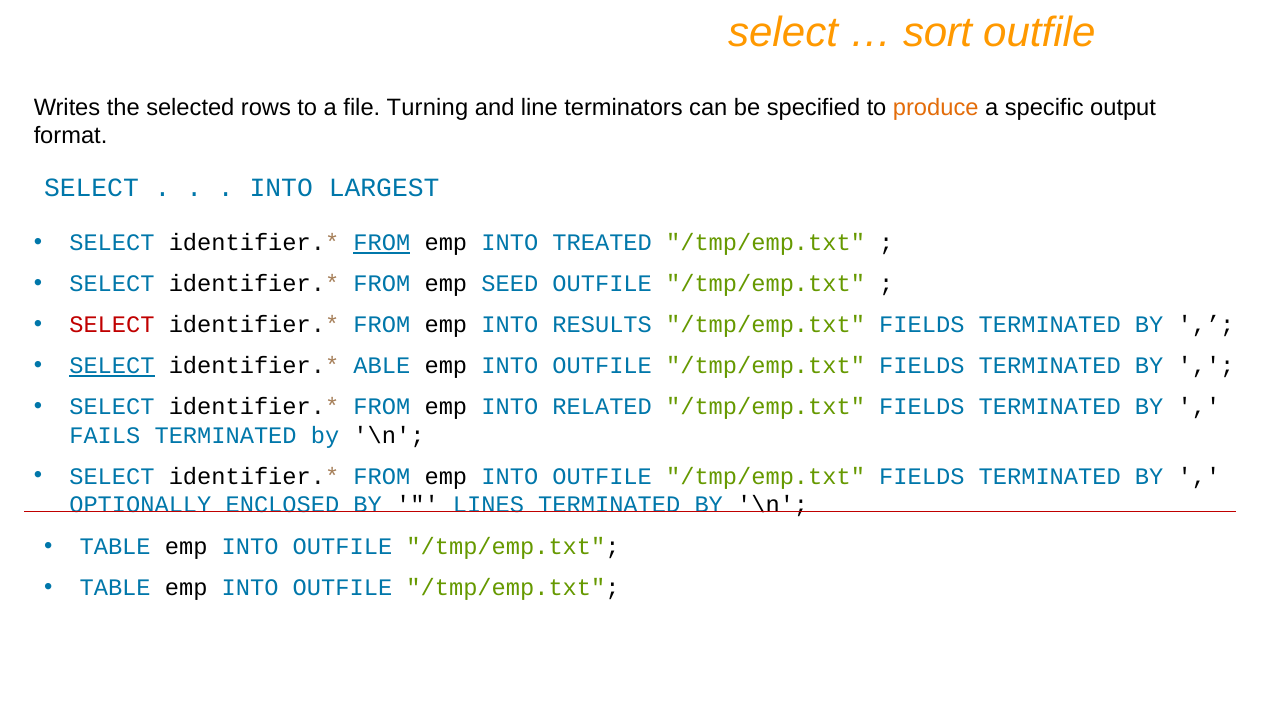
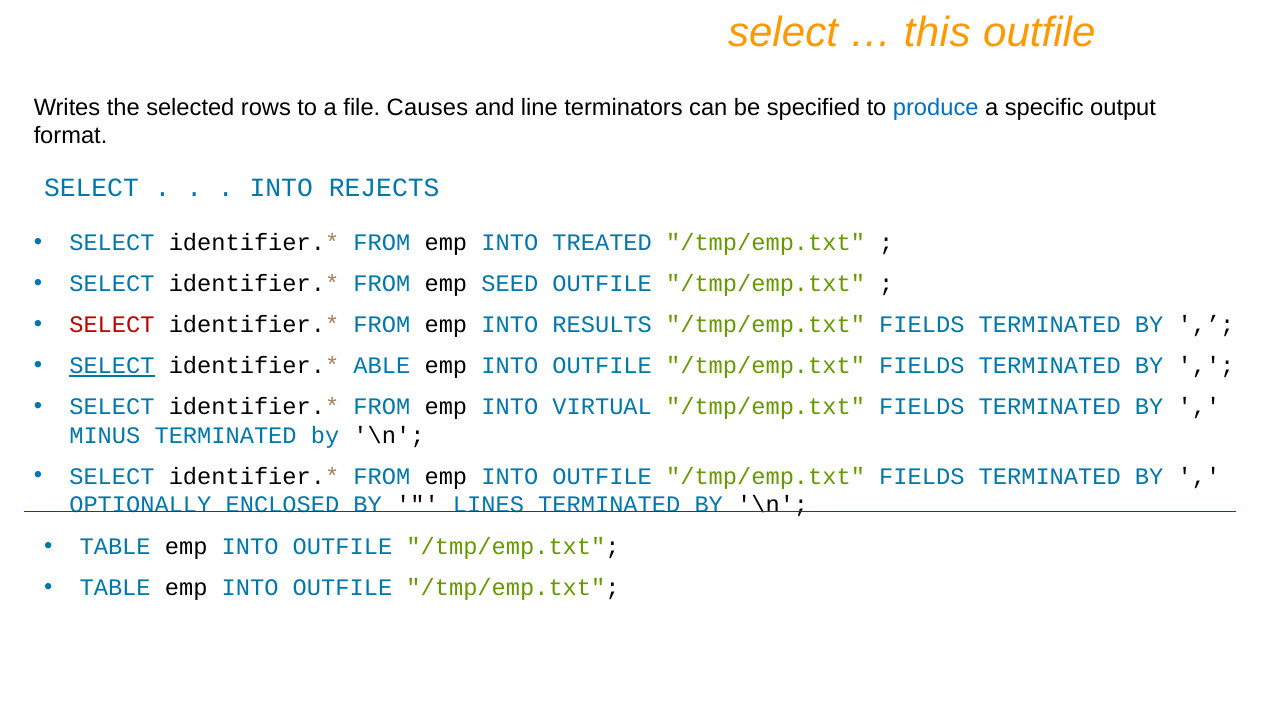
sort: sort -> this
Turning: Turning -> Causes
produce colour: orange -> blue
LARGEST: LARGEST -> REJECTS
FROM at (382, 243) underline: present -> none
RELATED: RELATED -> VIRTUAL
FAILS: FAILS -> MINUS
